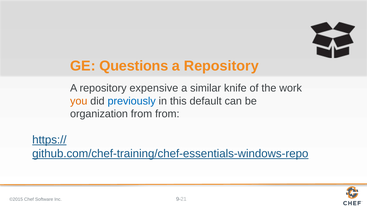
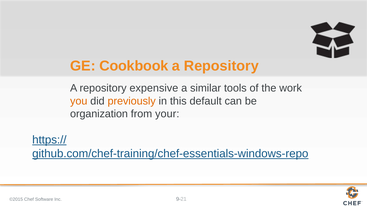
Questions: Questions -> Cookbook
knife: knife -> tools
previously colour: blue -> orange
from from: from -> your
